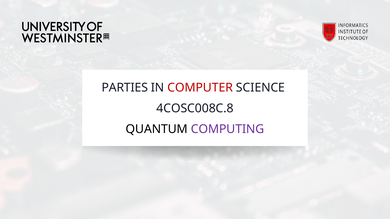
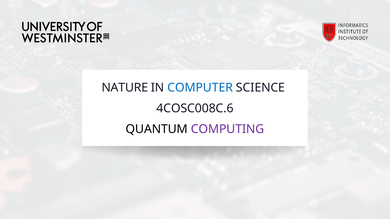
PARTIES: PARTIES -> NATURE
COMPUTER colour: red -> blue
4COSC008C.8: 4COSC008C.8 -> 4COSC008C.6
